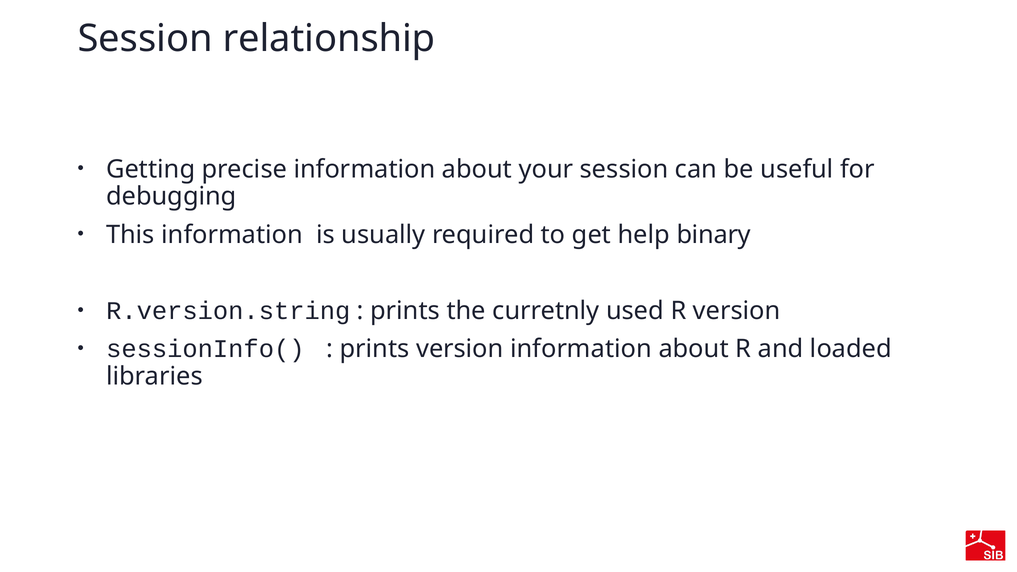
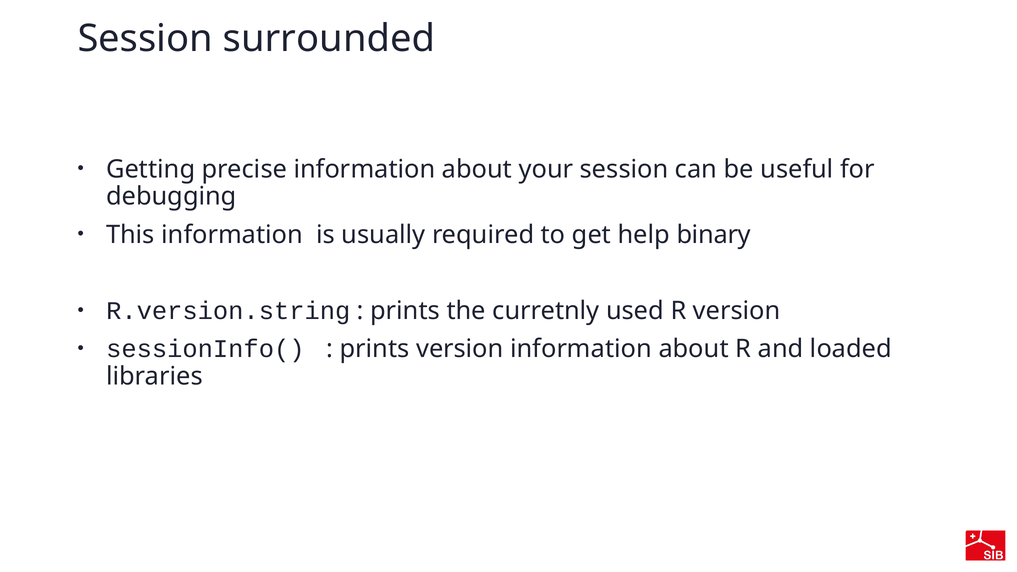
relationship: relationship -> surrounded
